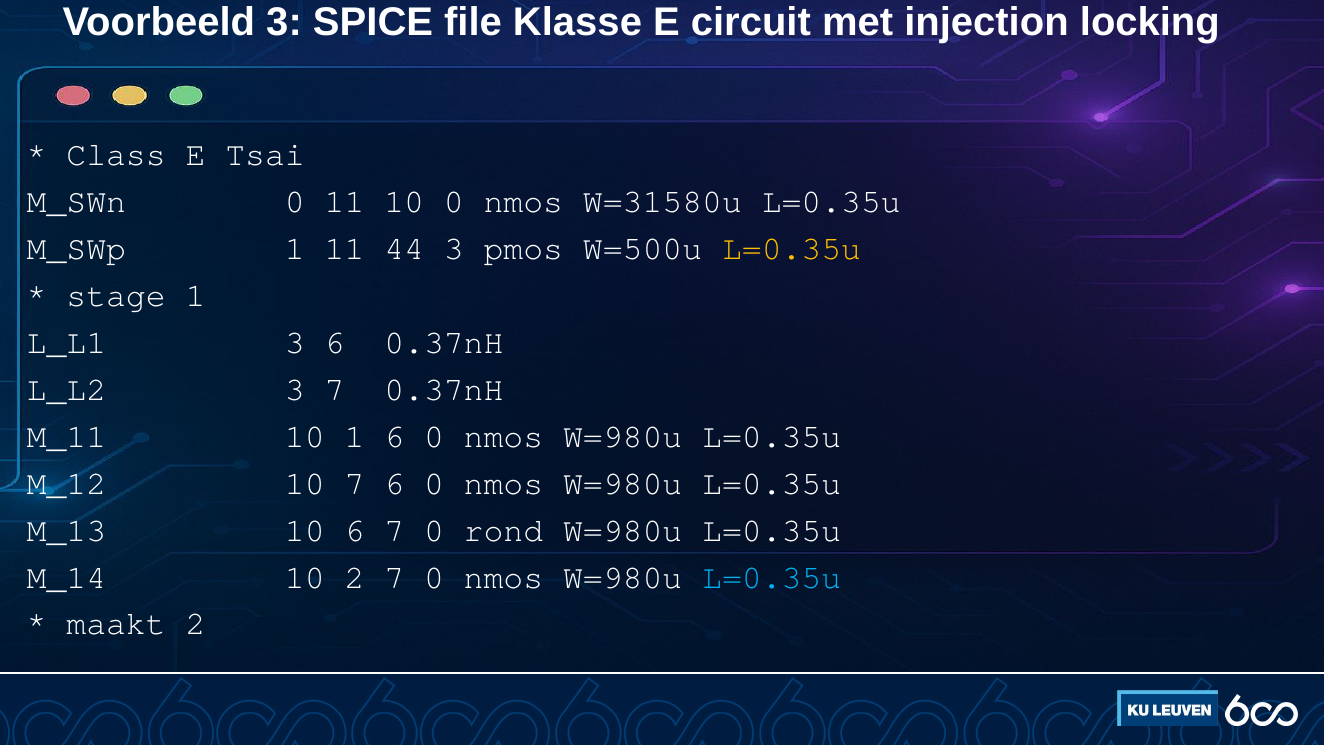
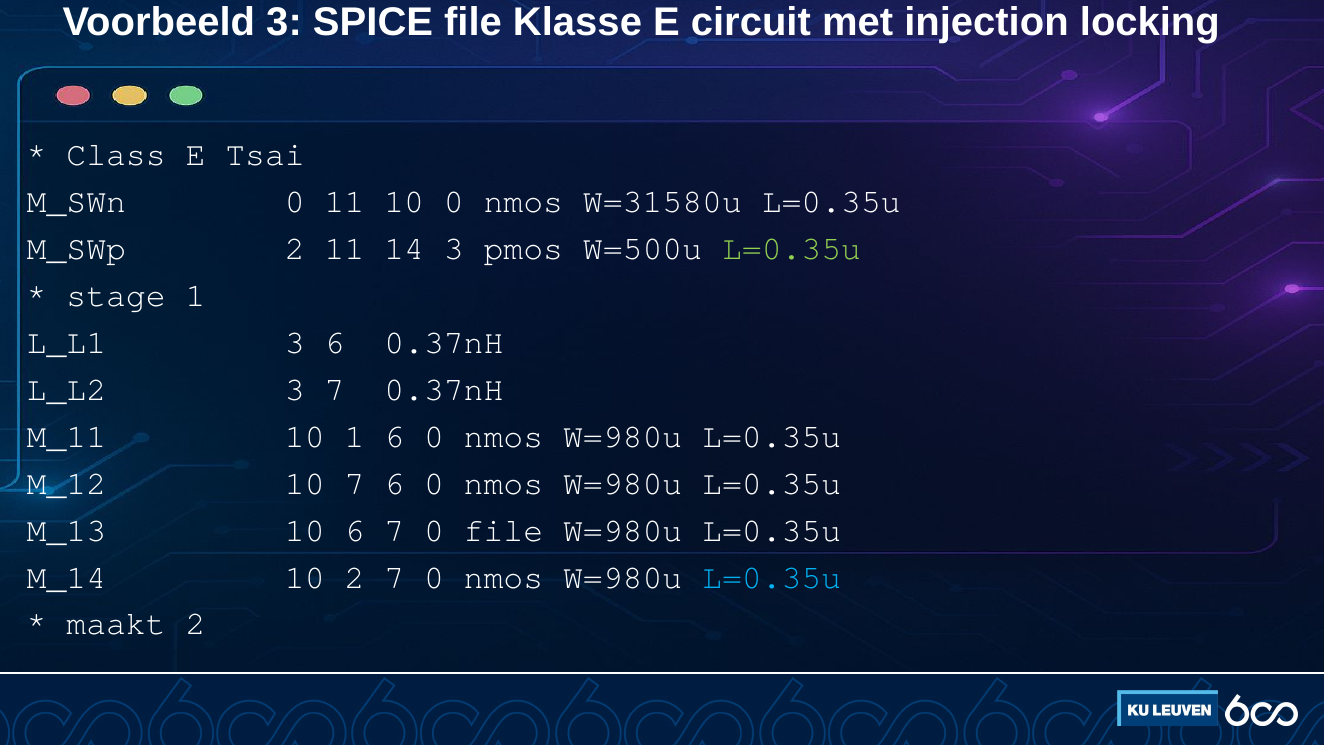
M_SWp 1: 1 -> 2
44: 44 -> 14
L=0.35u at (792, 249) colour: yellow -> light green
0 rond: rond -> file
